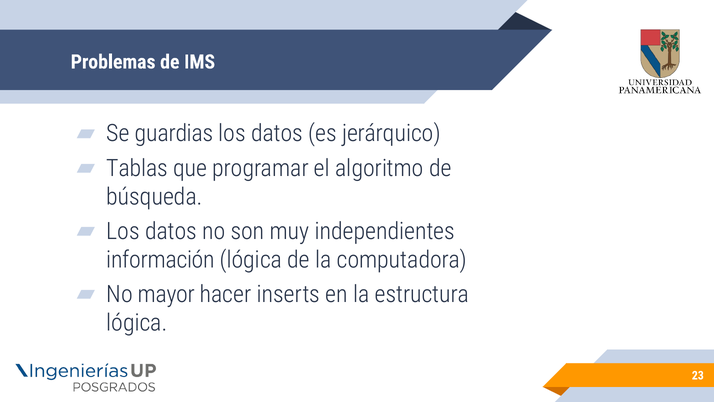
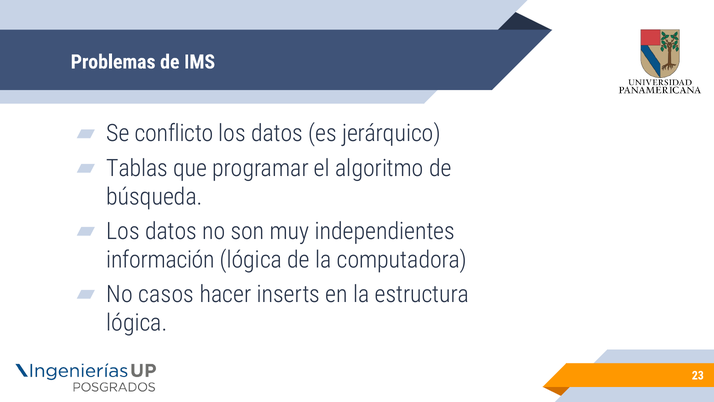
guardias: guardias -> conflicto
mayor: mayor -> casos
